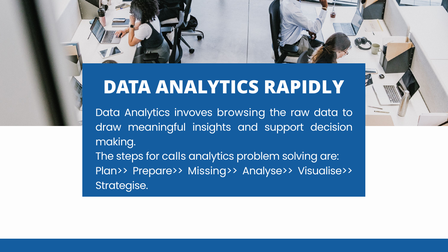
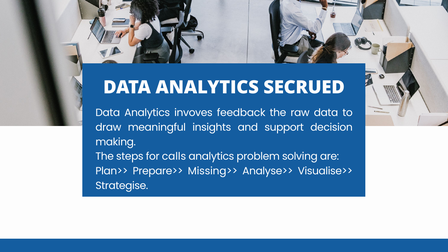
RAPIDLY: RAPIDLY -> SECRUED
browsing: browsing -> feedback
